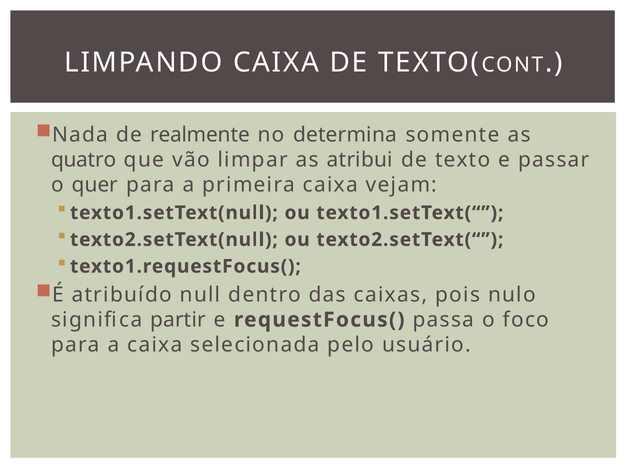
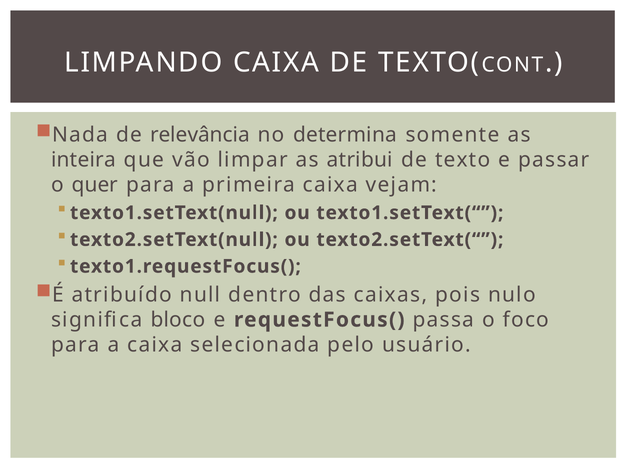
realmente: realmente -> relevância
quatro: quatro -> inteira
partir: partir -> bloco
